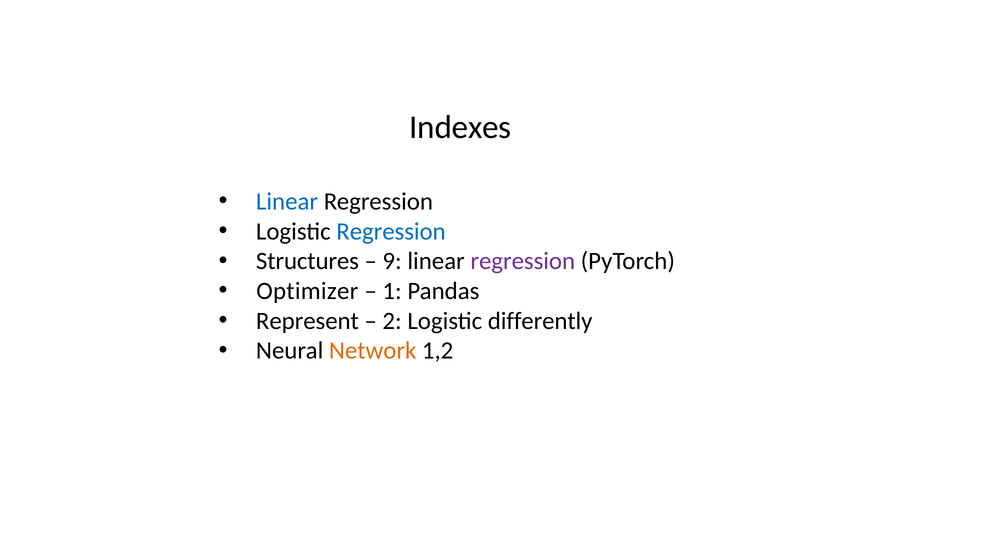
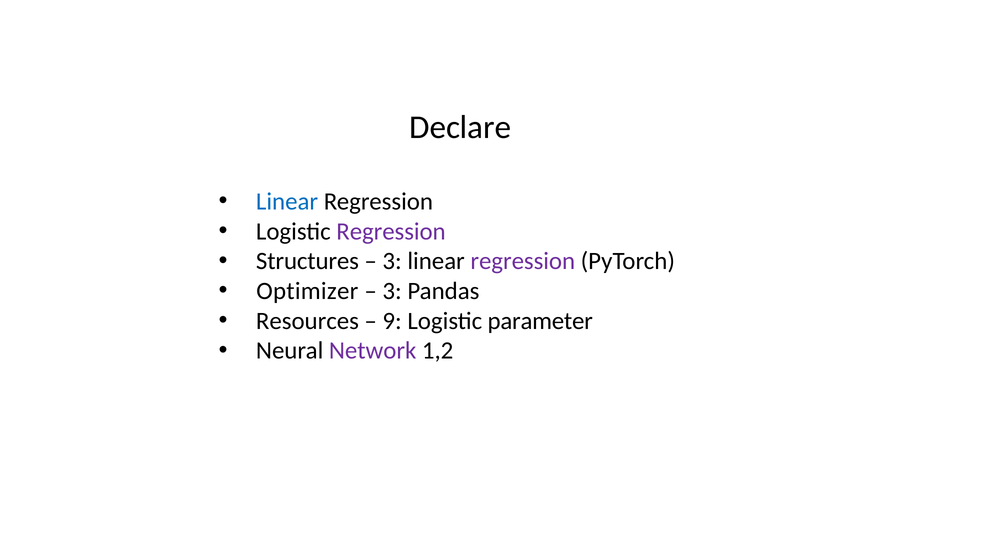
Indexes: Indexes -> Declare
Regression at (391, 231) colour: blue -> purple
9 at (392, 261): 9 -> 3
1 at (392, 291): 1 -> 3
Represent: Represent -> Resources
2: 2 -> 9
differently: differently -> parameter
Network colour: orange -> purple
